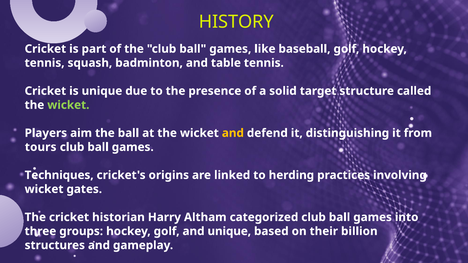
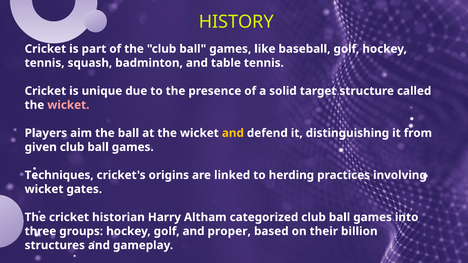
wicket at (68, 105) colour: light green -> pink
tours: tours -> given
and unique: unique -> proper
